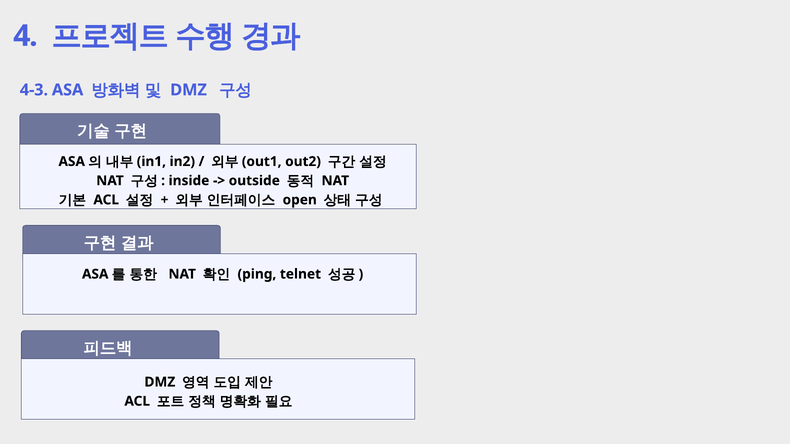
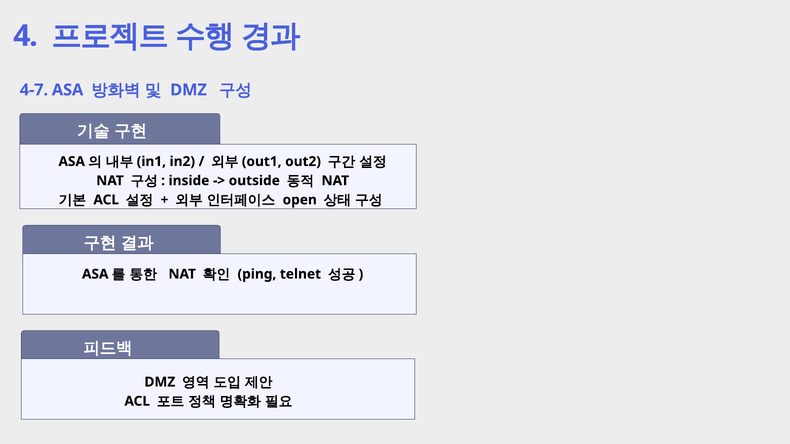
4-3: 4-3 -> 4-7
